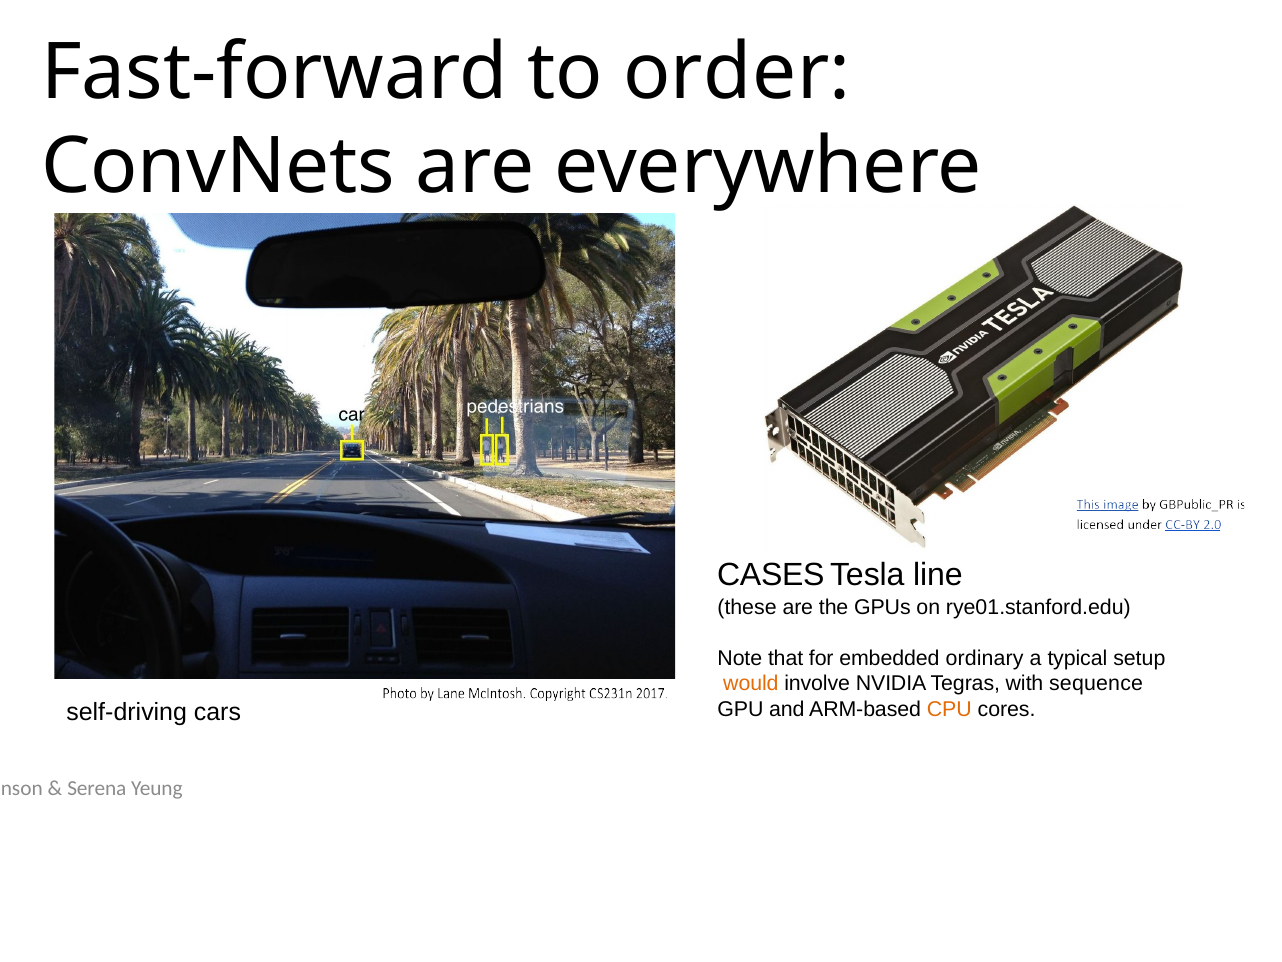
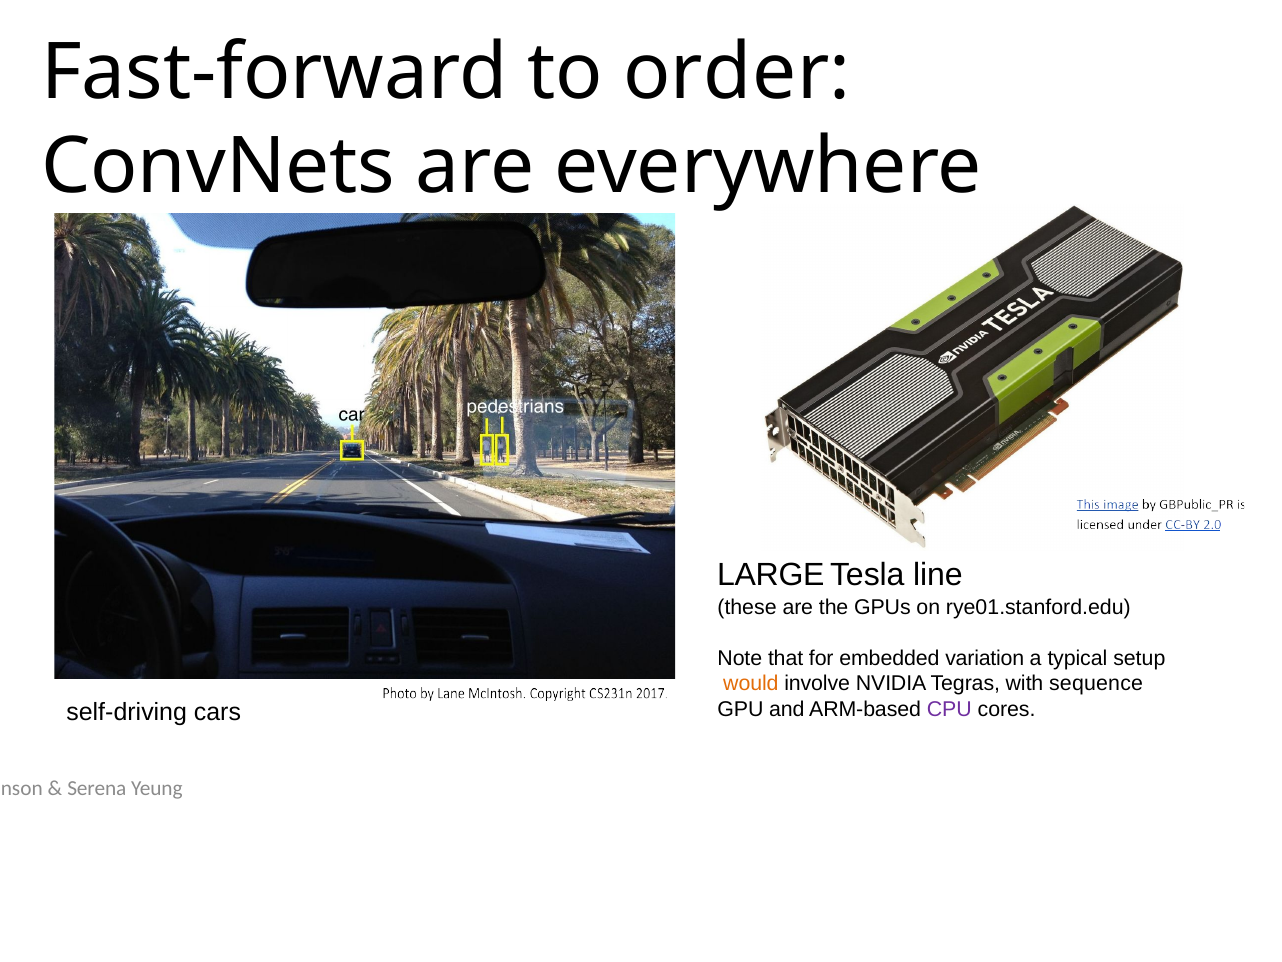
CASES: CASES -> LARGE
ordinary: ordinary -> variation
CPU colour: orange -> purple
